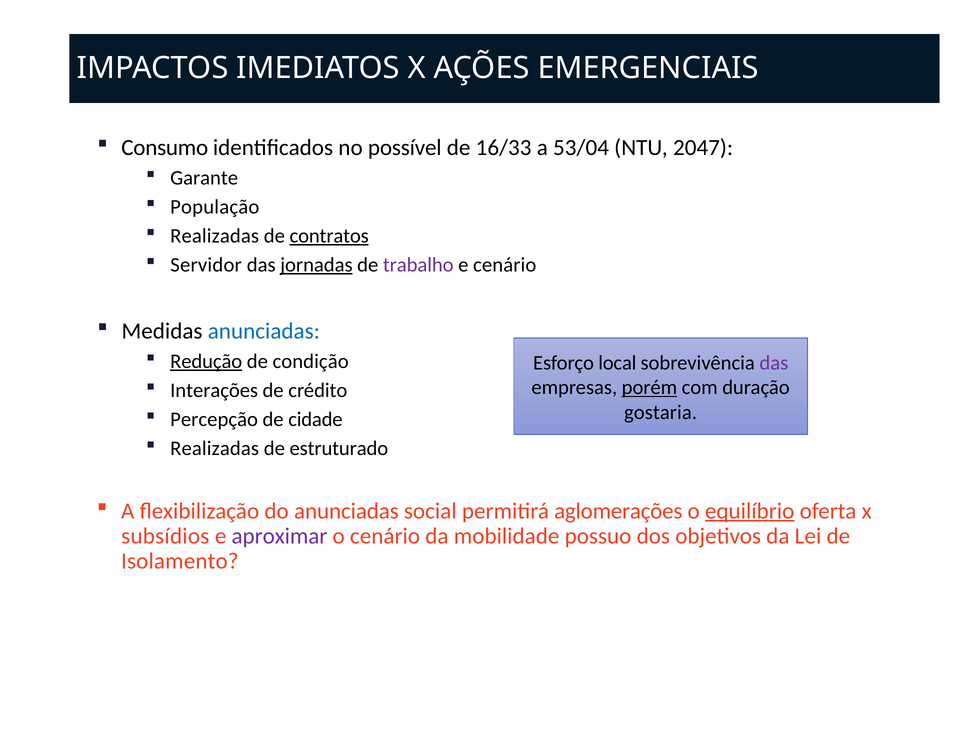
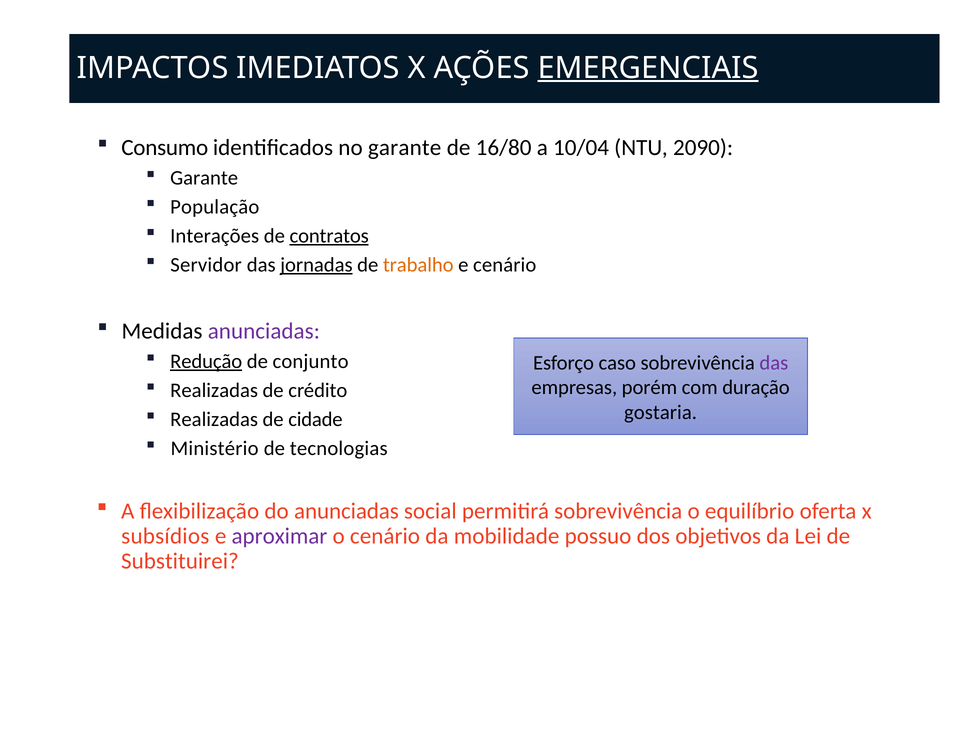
EMERGENCIAIS underline: none -> present
no possível: possível -> garante
16/33: 16/33 -> 16/80
53/04: 53/04 -> 10/04
2047: 2047 -> 2090
Realizadas at (215, 236): Realizadas -> Interações
trabalho colour: purple -> orange
anunciadas at (264, 331) colour: blue -> purple
condição: condição -> conjunto
local: local -> caso
porém underline: present -> none
Interações at (214, 390): Interações -> Realizadas
Percepção at (214, 419): Percepção -> Realizadas
Realizadas at (215, 448): Realizadas -> Ministério
estruturado: estruturado -> tecnologias
permitirá aglomerações: aglomerações -> sobrevivência
equilíbrio underline: present -> none
Isolamento: Isolamento -> Substituirei
